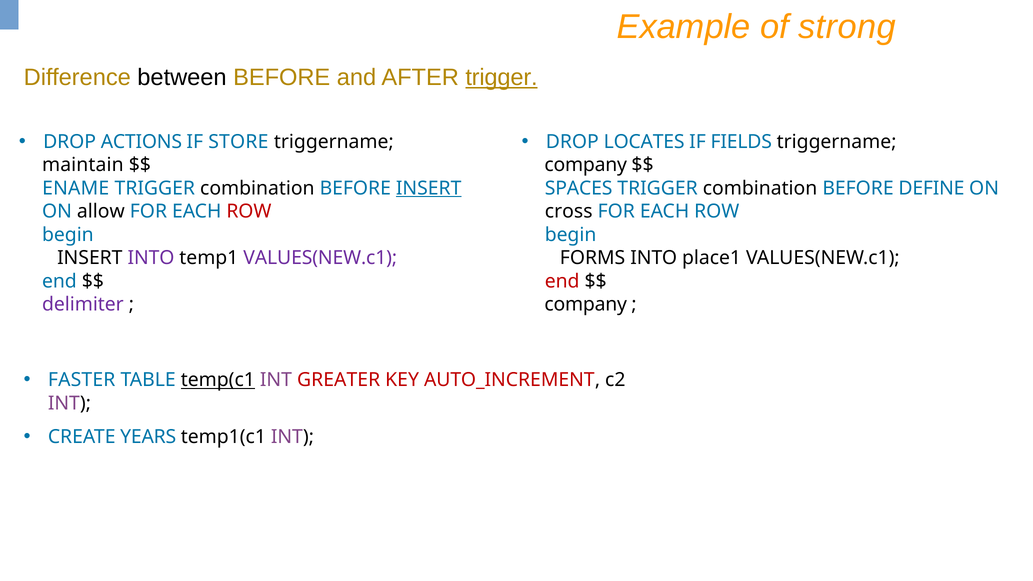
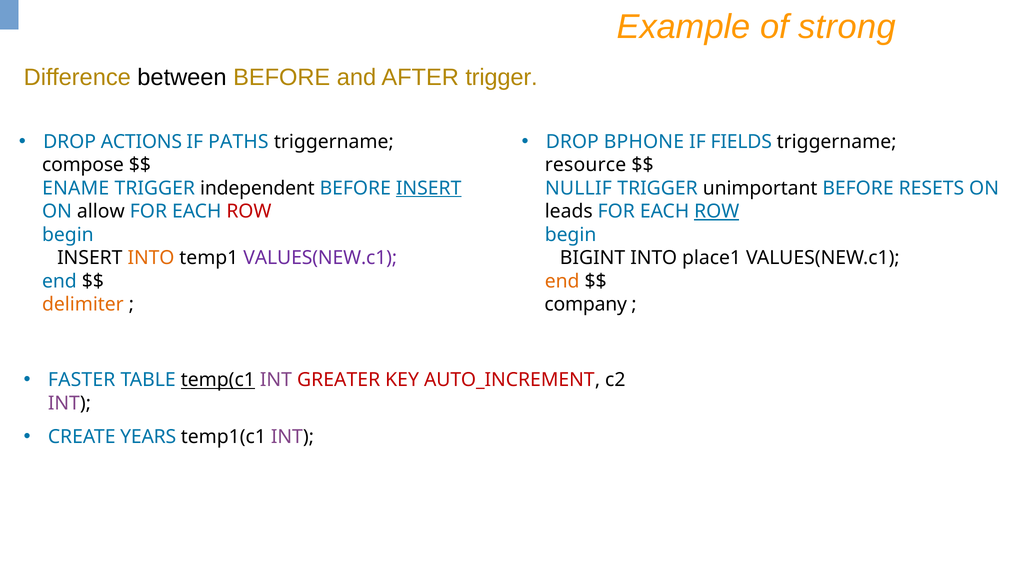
trigger at (502, 78) underline: present -> none
STORE: STORE -> PATHS
LOCATES: LOCATES -> BPHONE
maintain: maintain -> compose
company at (586, 165): company -> resource
combination at (257, 188): combination -> independent
SPACES: SPACES -> NULLIF
combination at (760, 188): combination -> unimportant
DEFINE: DEFINE -> RESETS
cross: cross -> leads
ROW at (717, 211) underline: none -> present
INTO at (151, 258) colour: purple -> orange
FORMS: FORMS -> BIGINT
end at (562, 281) colour: red -> orange
delimiter colour: purple -> orange
